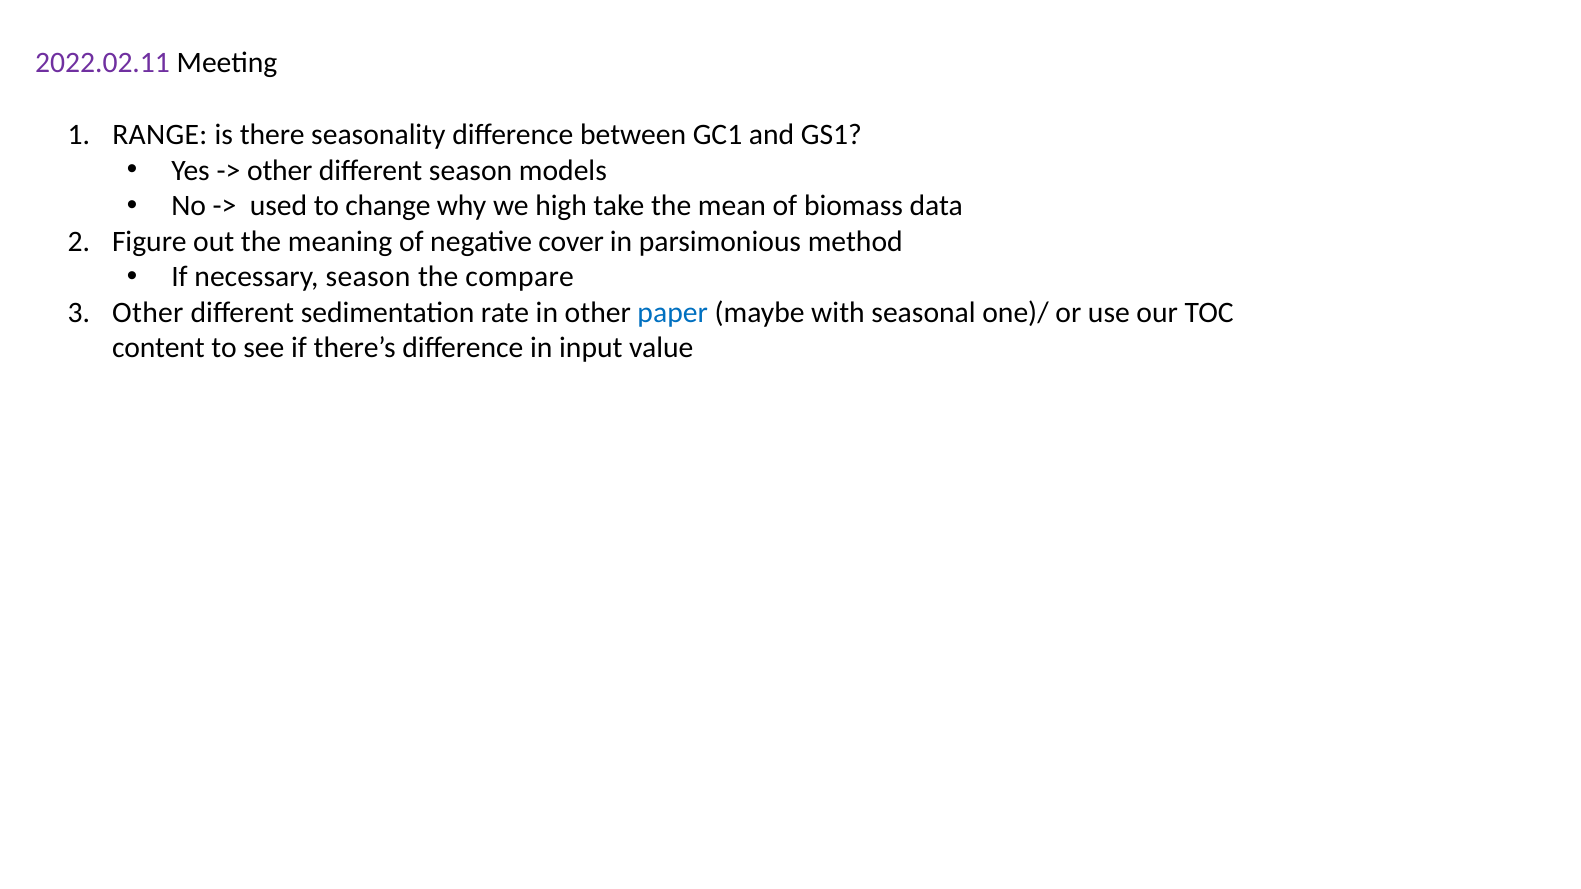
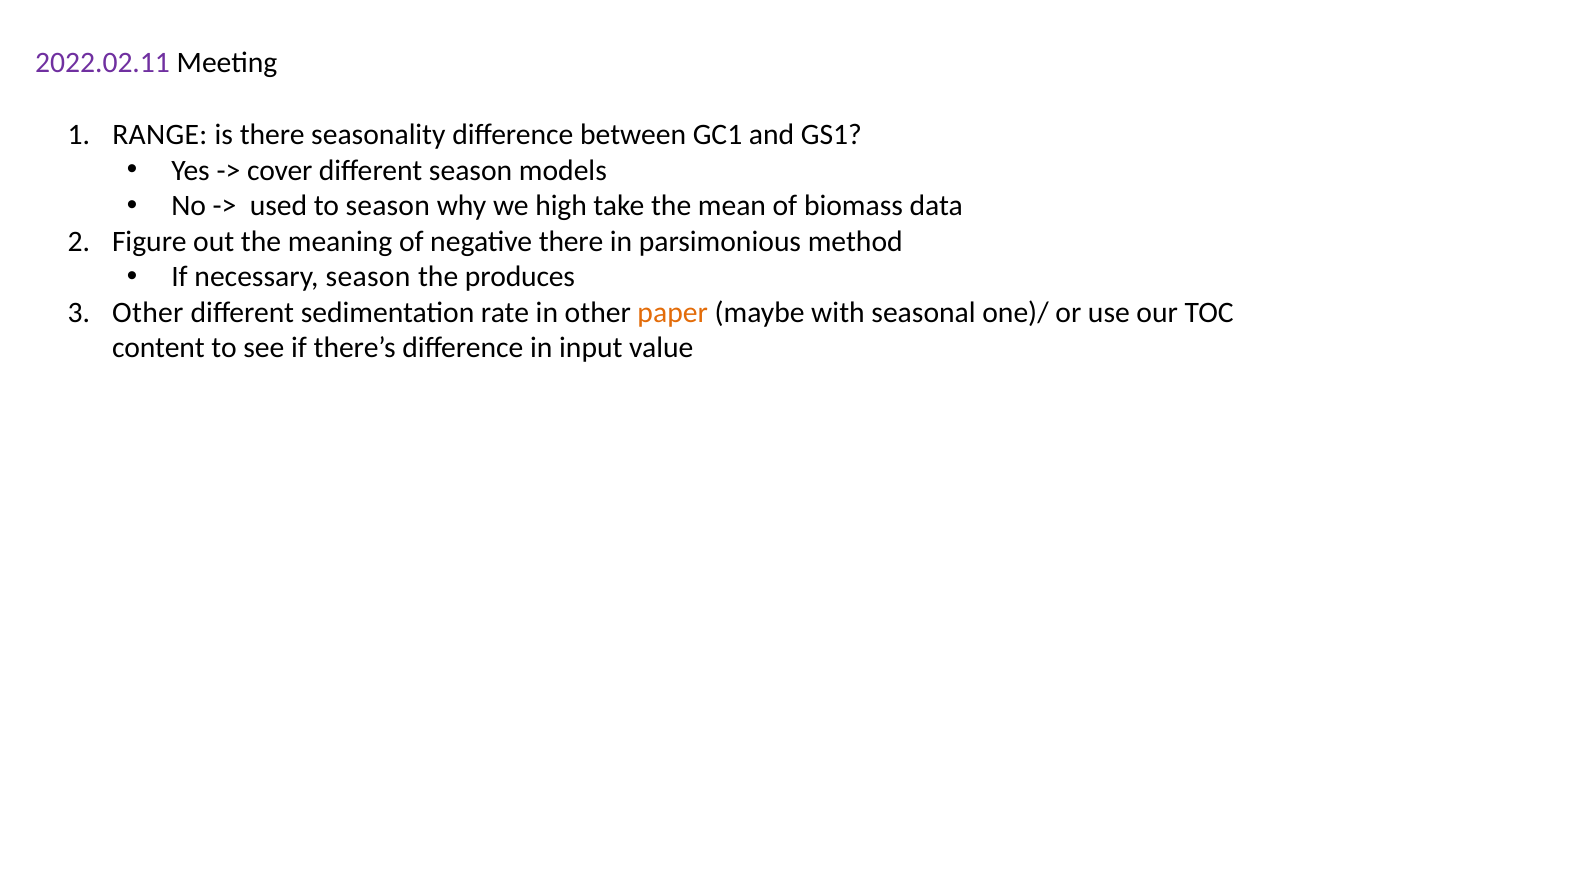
other at (280, 170): other -> cover
to change: change -> season
negative cover: cover -> there
compare: compare -> produces
paper colour: blue -> orange
